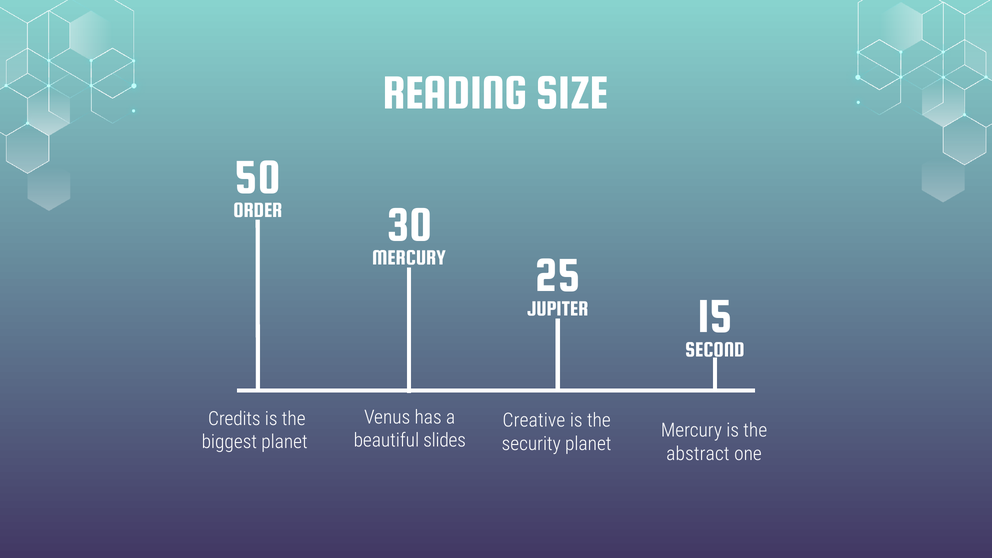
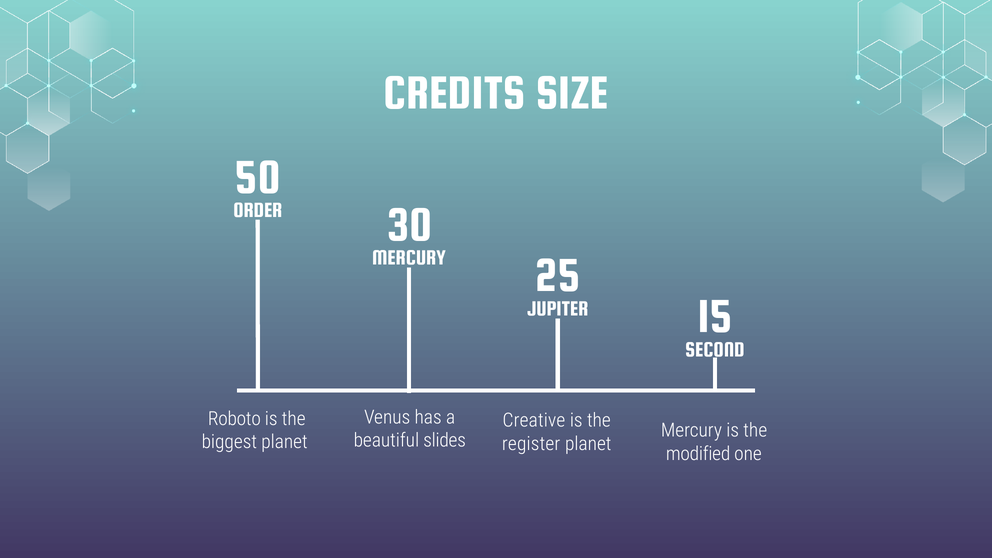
READING: READING -> CREDITS
Credits: Credits -> Roboto
security: security -> register
abstract: abstract -> modified
